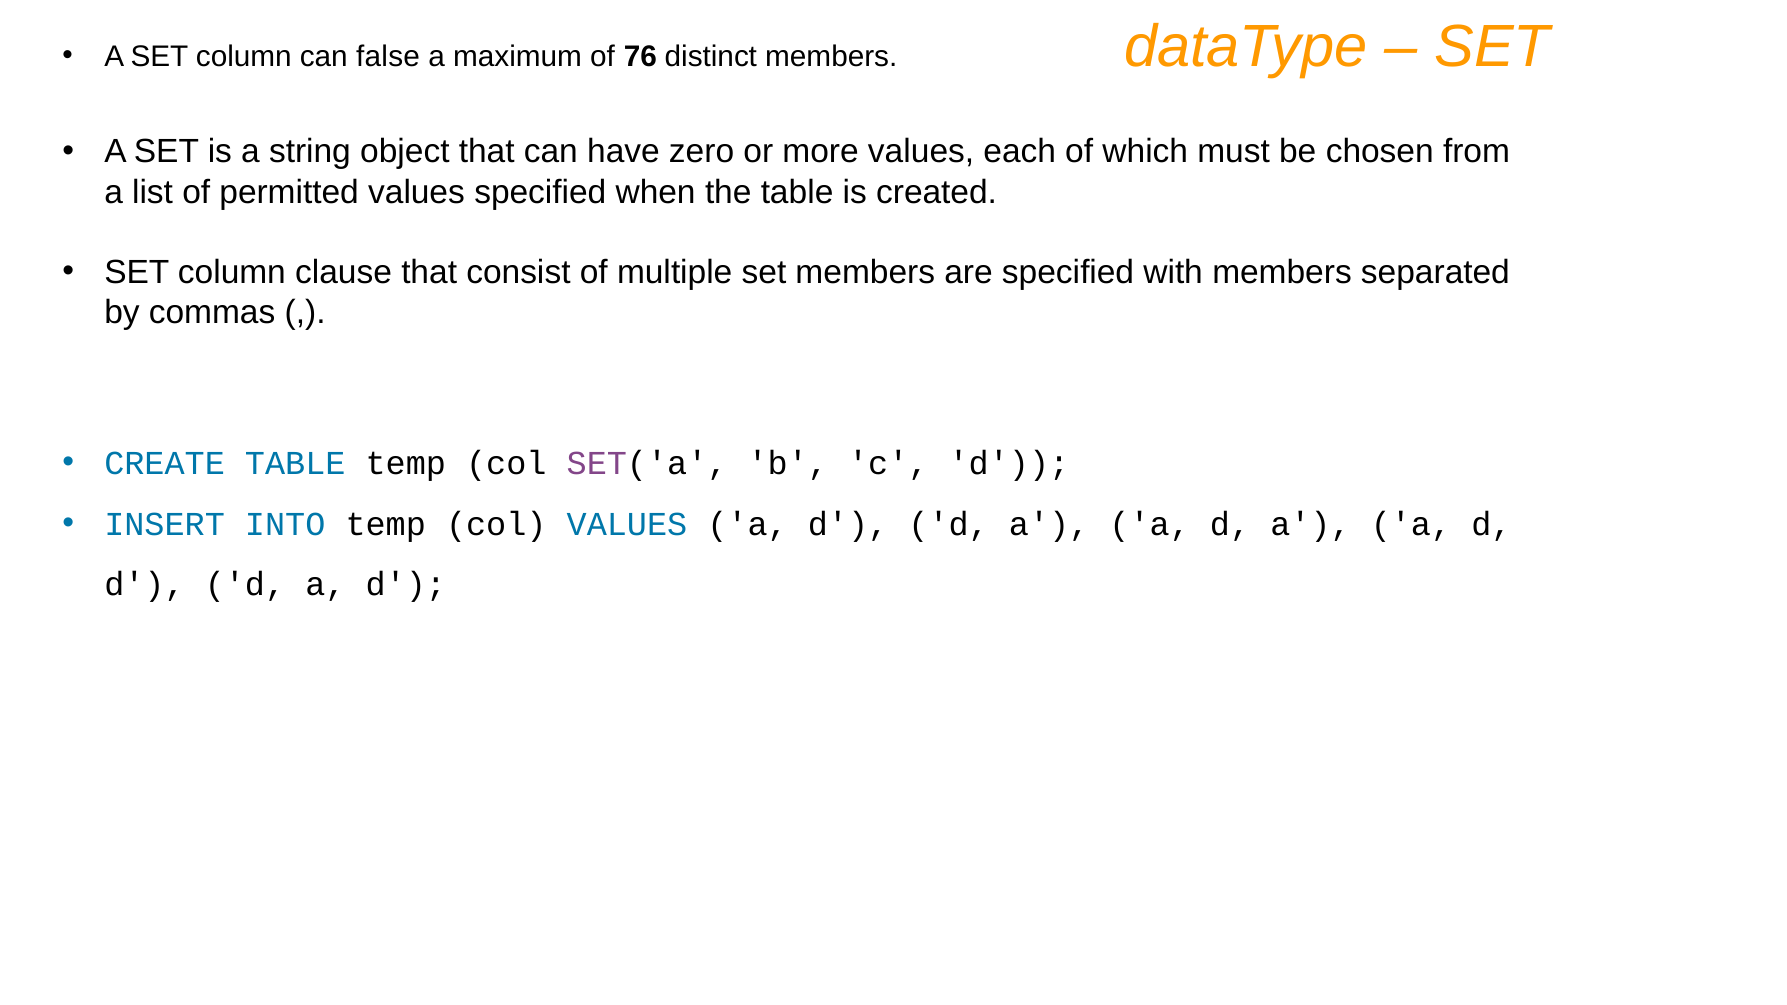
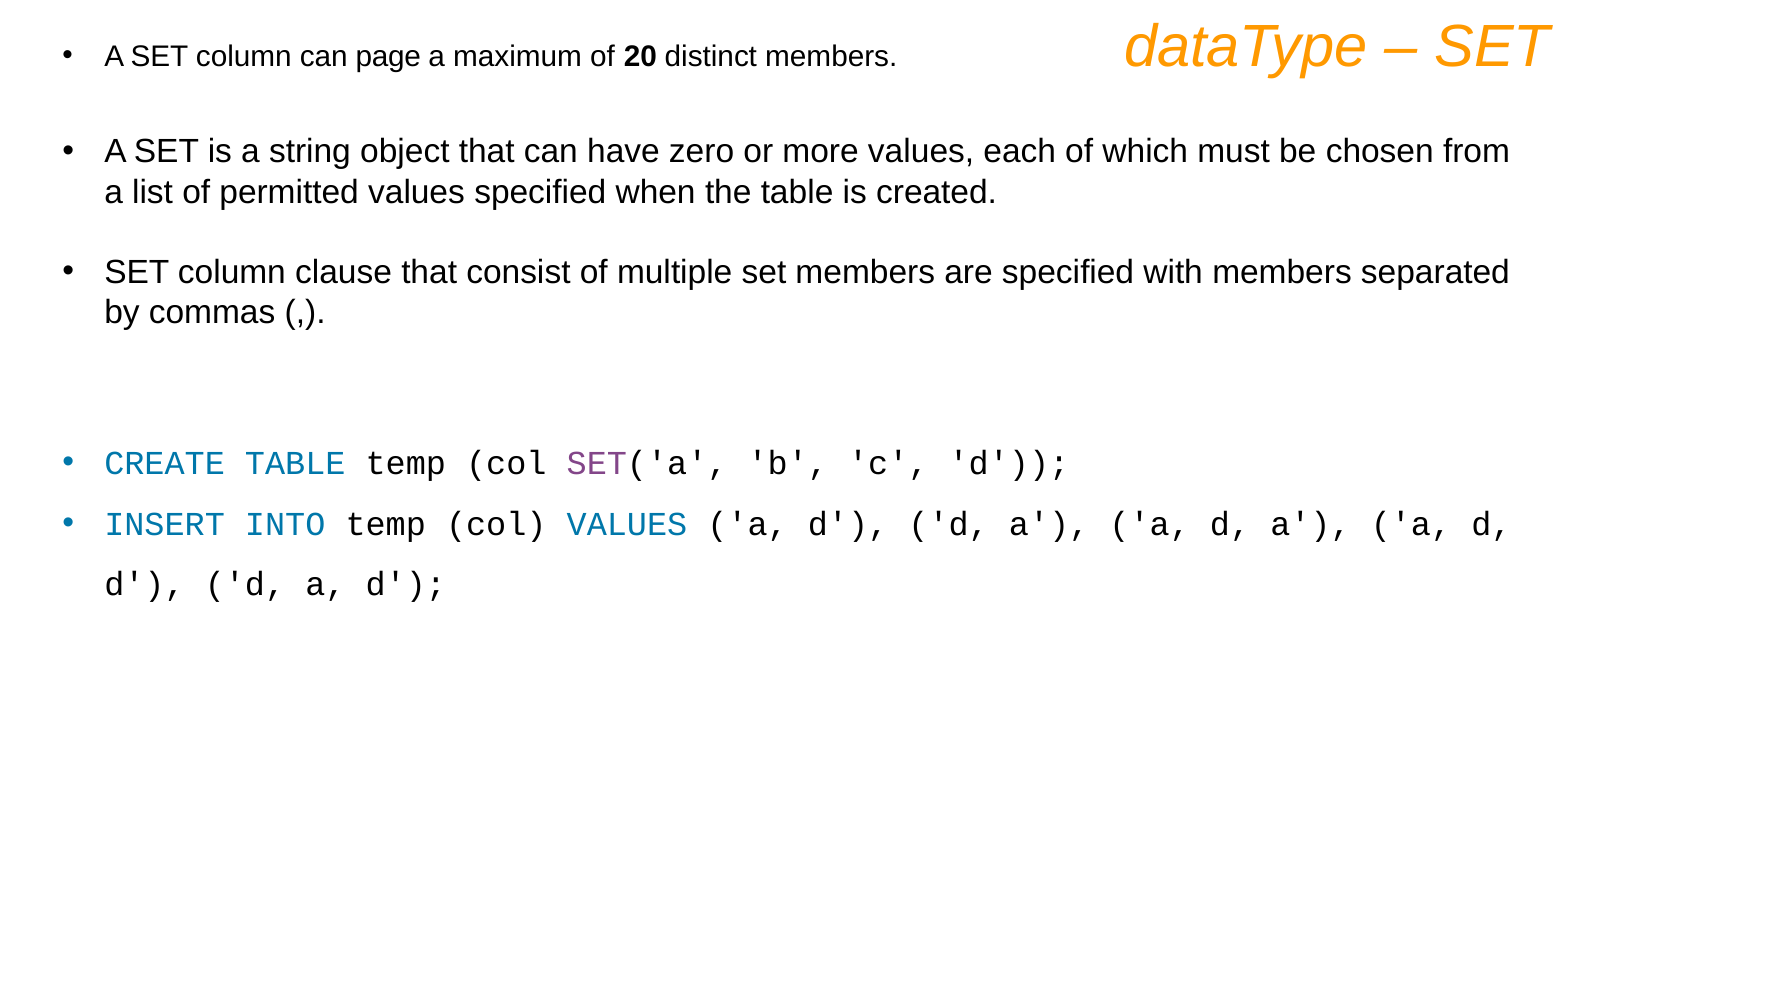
false: false -> page
76: 76 -> 20
